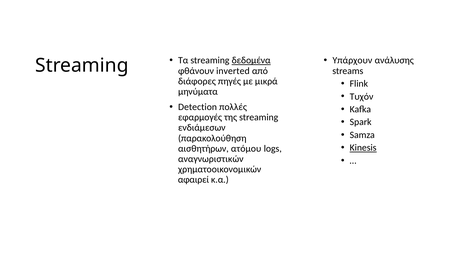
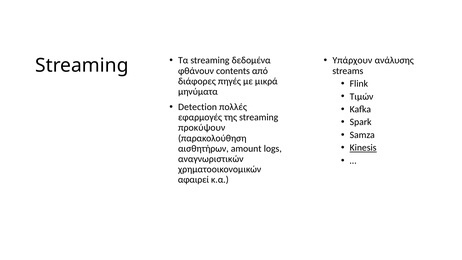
δεδομένα underline: present -> none
inverted: inverted -> contents
Τυχόν: Τυχόν -> Τιμών
ενδιάμεσων: ενδιάμεσων -> προκύψουν
ατόμου: ατόμου -> amount
